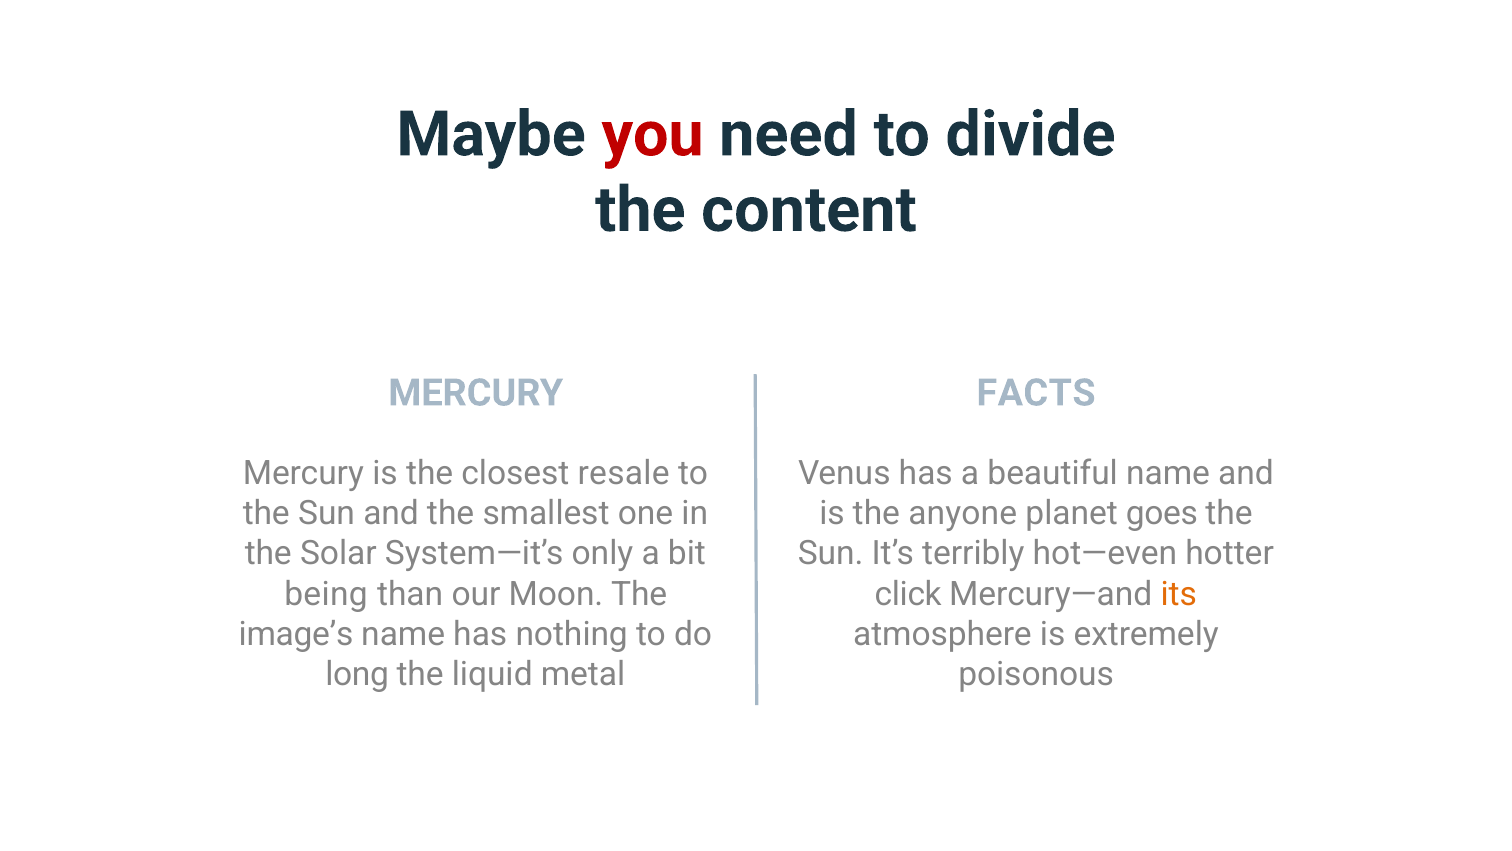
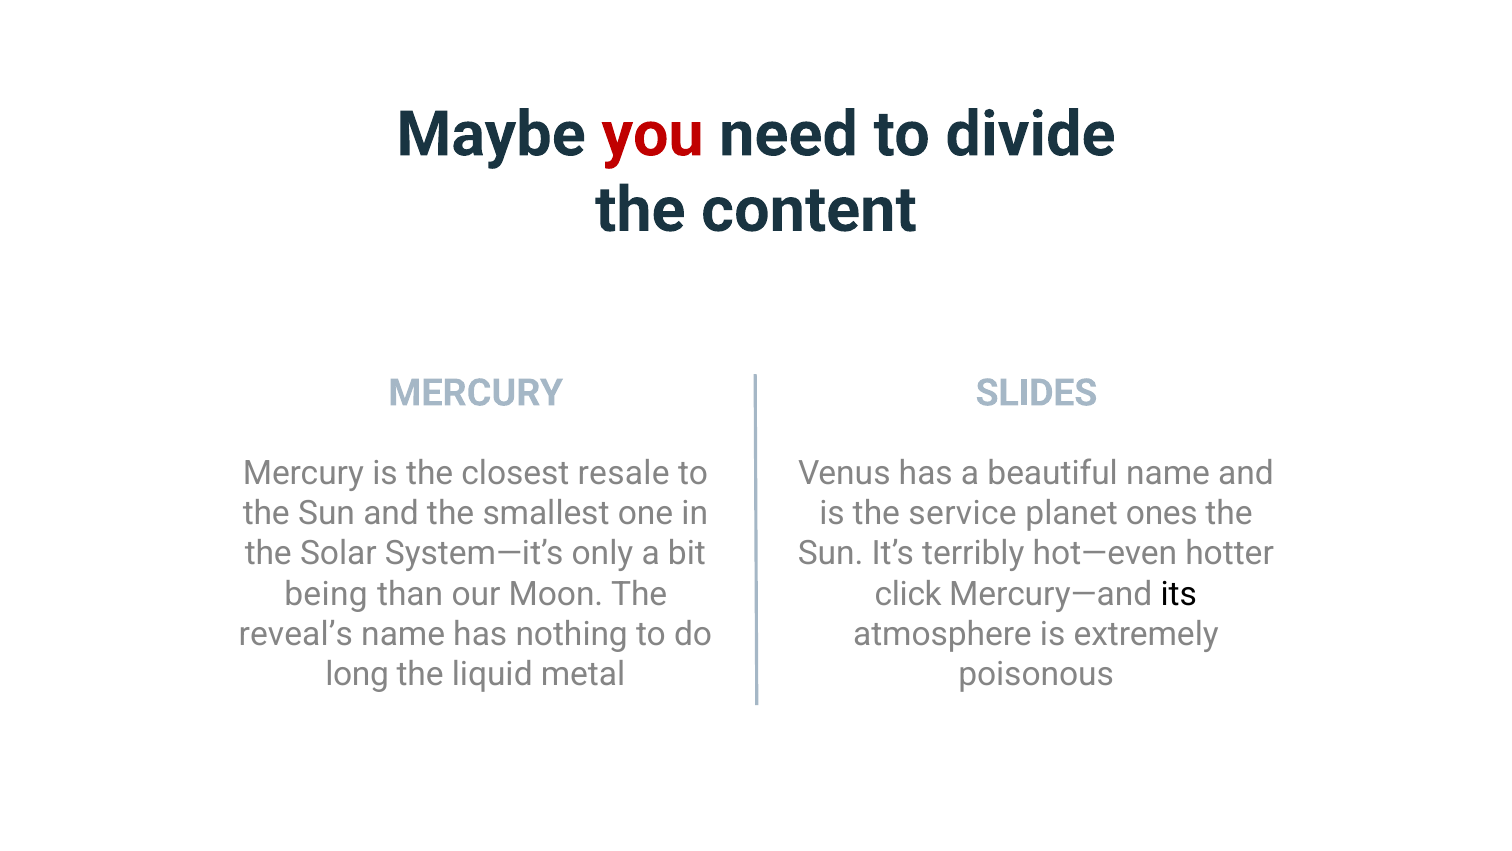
FACTS: FACTS -> SLIDES
anyone: anyone -> service
goes: goes -> ones
its colour: orange -> black
image’s: image’s -> reveal’s
